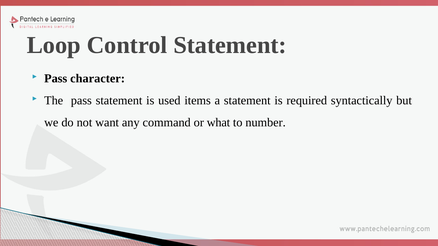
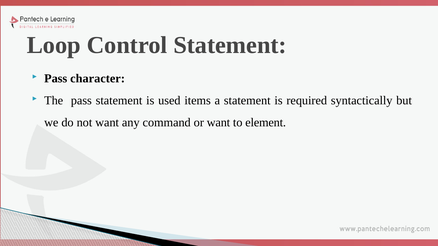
or what: what -> want
number: number -> element
